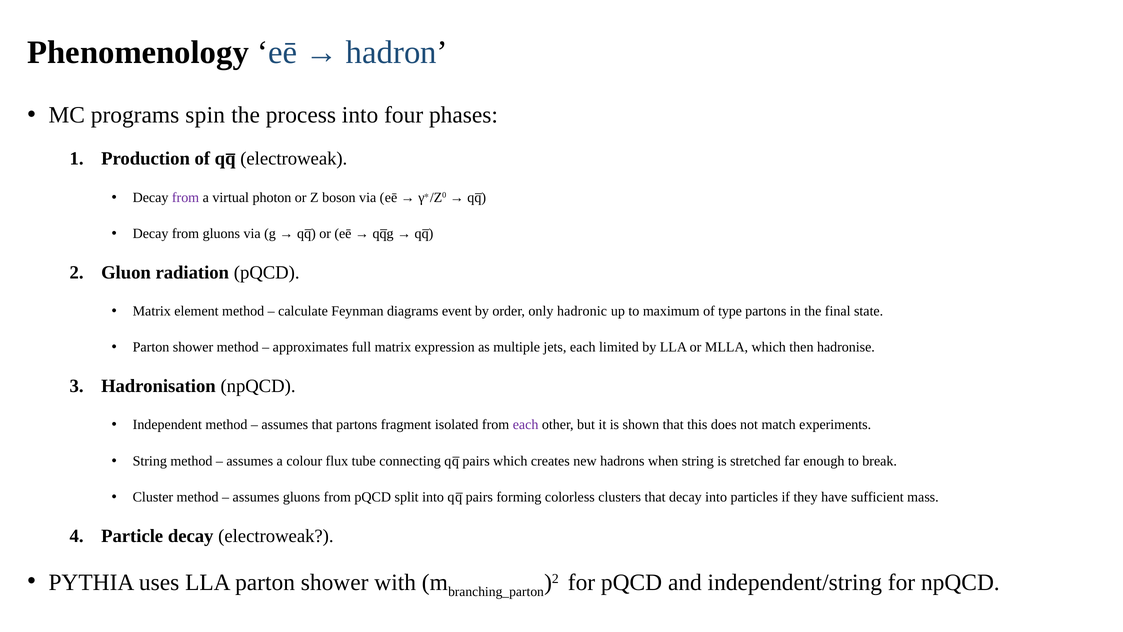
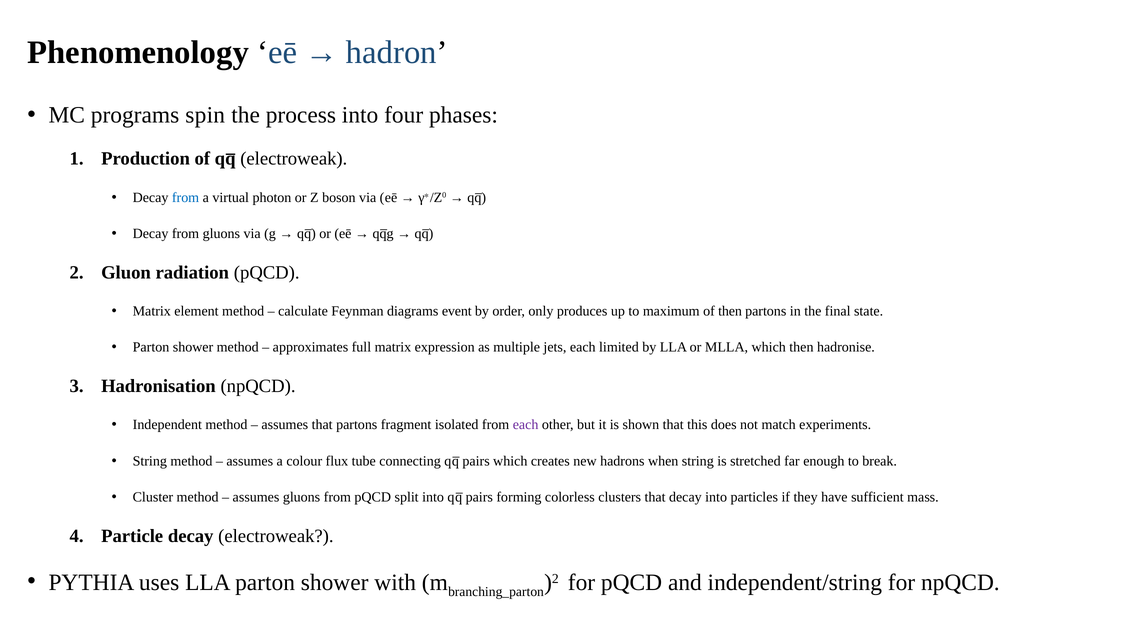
from at (186, 197) colour: purple -> blue
hadronic: hadronic -> produces
of type: type -> then
